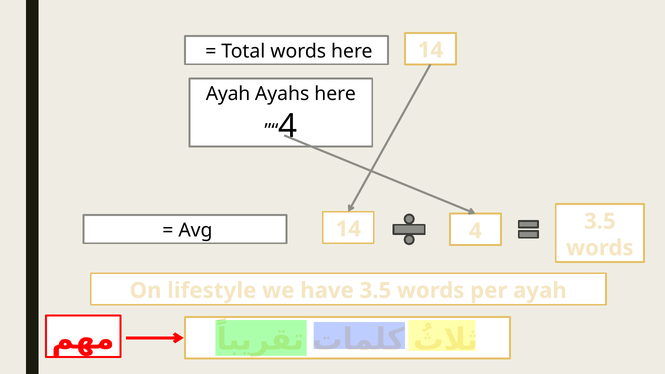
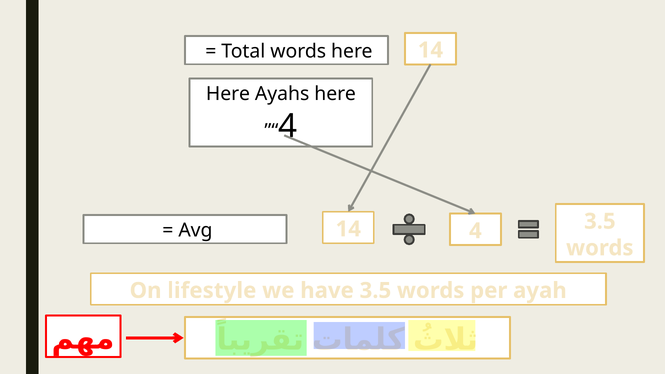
Ayah at (228, 94): Ayah -> Here
